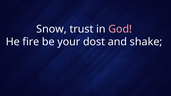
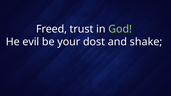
Snow: Snow -> Freed
God colour: pink -> light green
fire: fire -> evil
